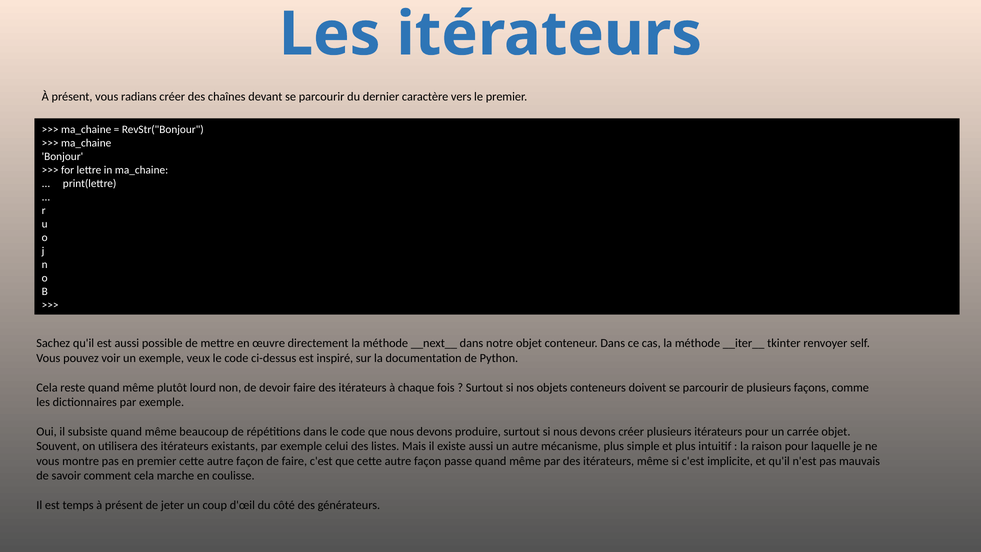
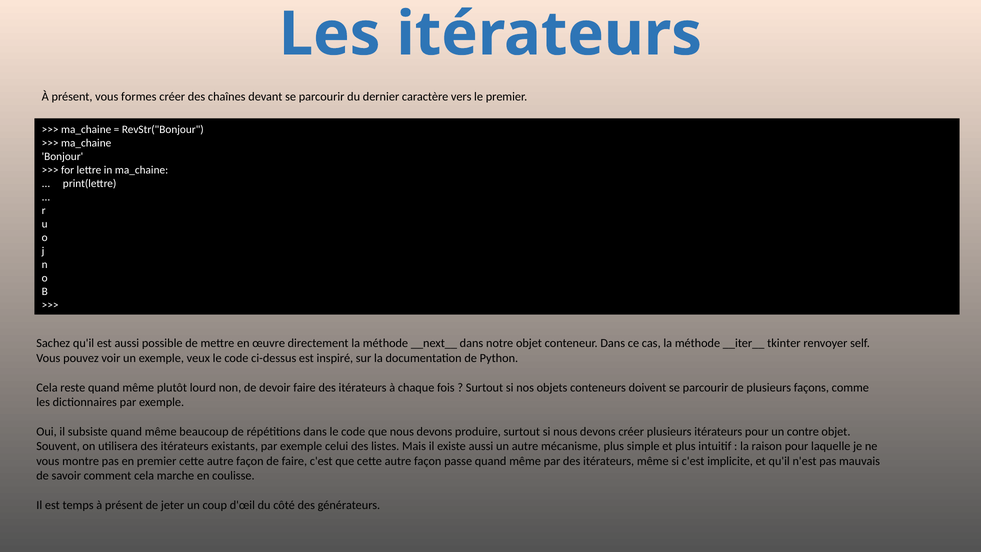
radians: radians -> formes
carrée: carrée -> contre
